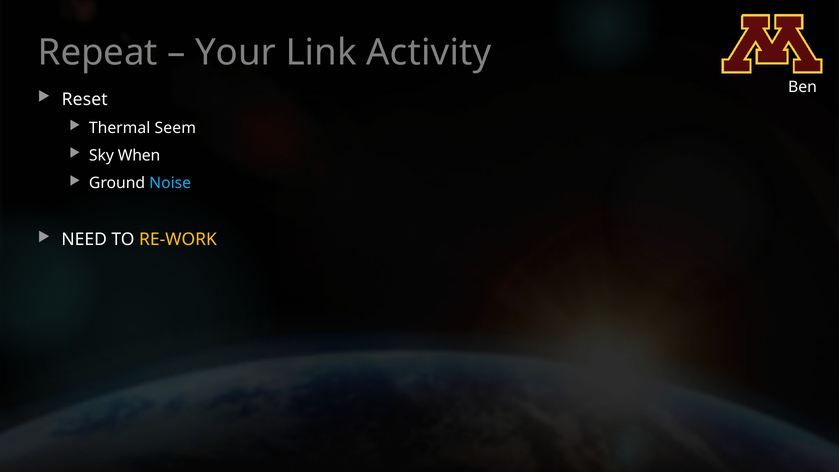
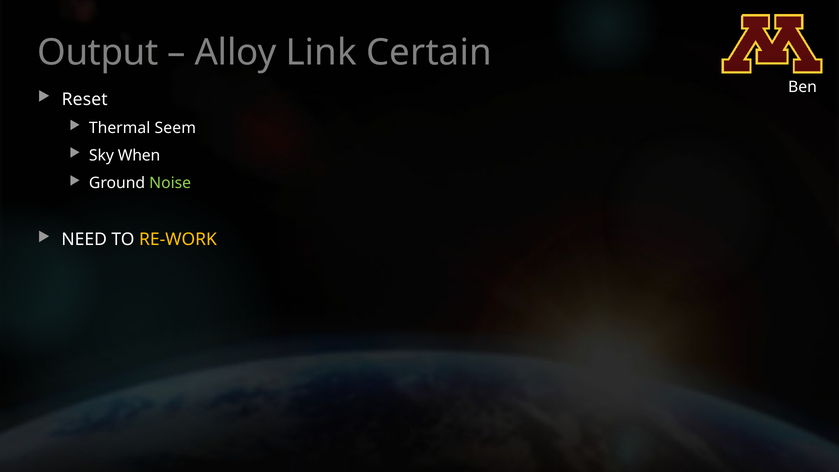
Repeat: Repeat -> Output
Your: Your -> Alloy
Activity: Activity -> Certain
Noise colour: light blue -> light green
